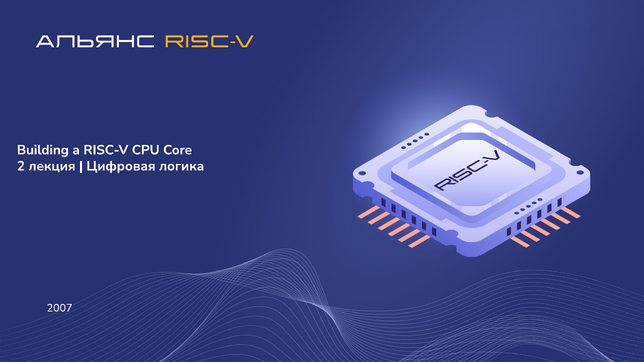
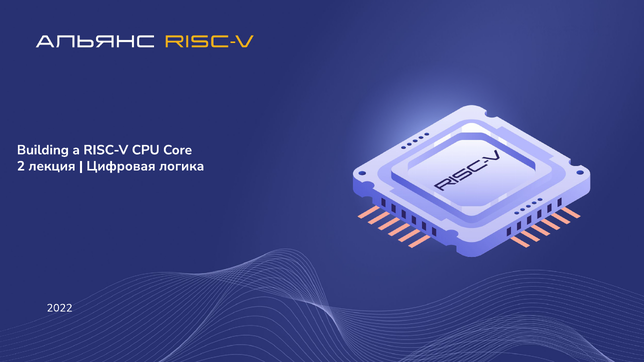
2007: 2007 -> 2022
